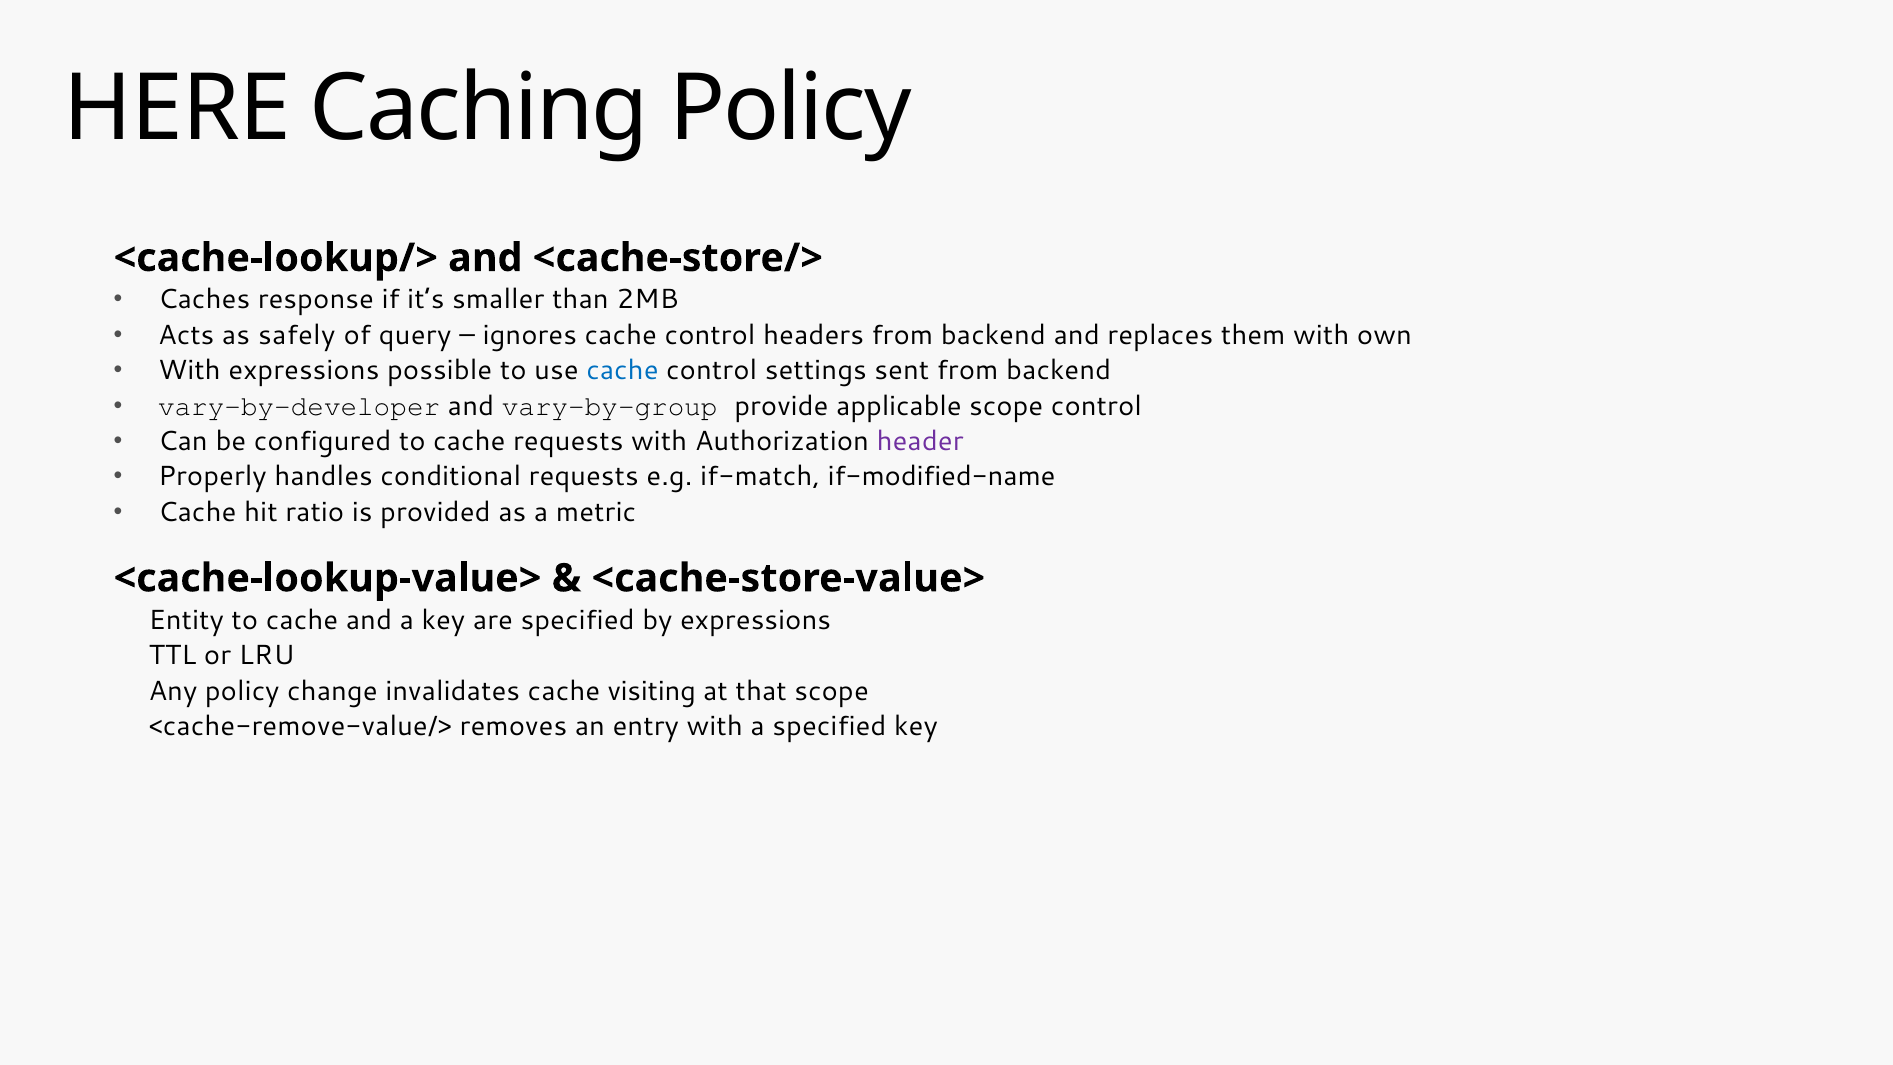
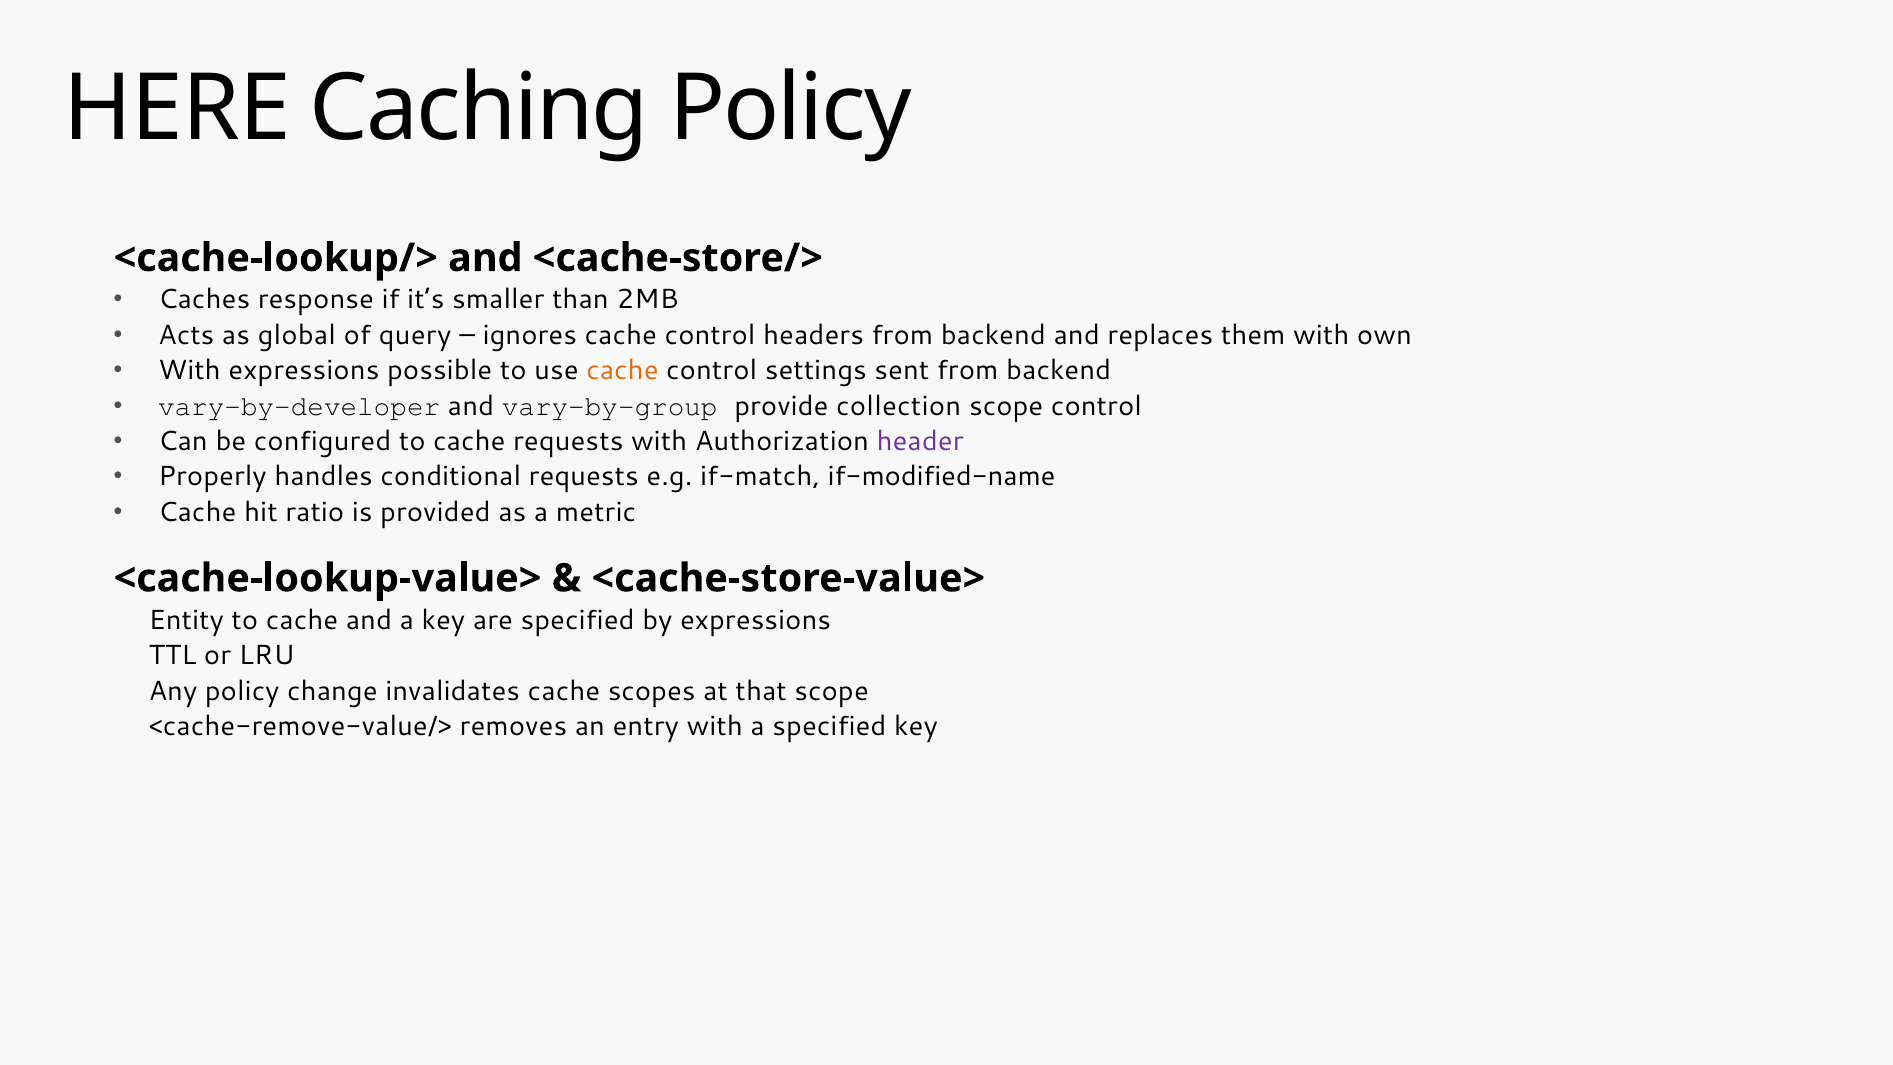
safely: safely -> global
cache at (622, 371) colour: blue -> orange
applicable: applicable -> collection
visiting: visiting -> scopes
